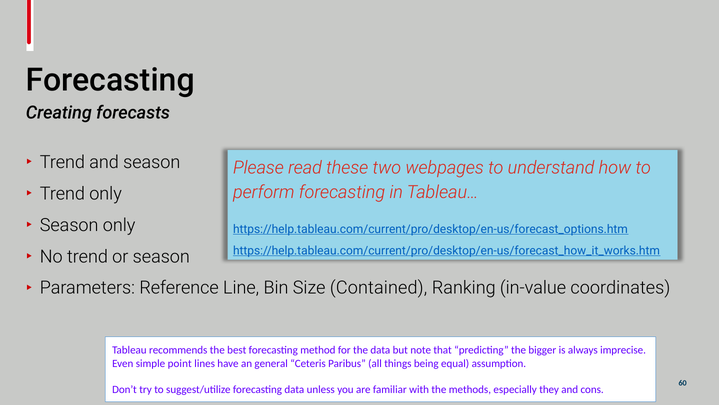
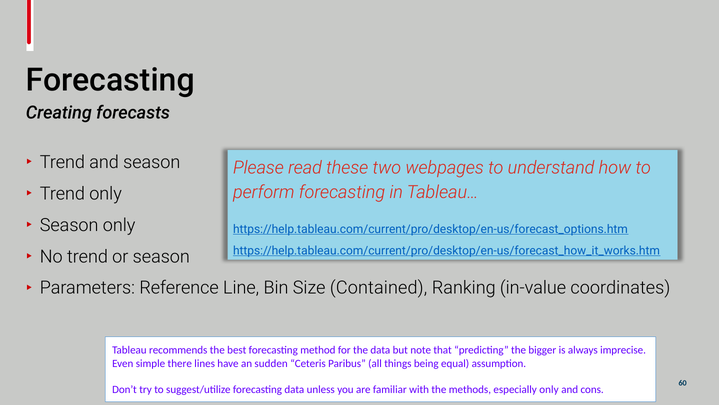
point: point -> there
general: general -> sudden
especially they: they -> only
